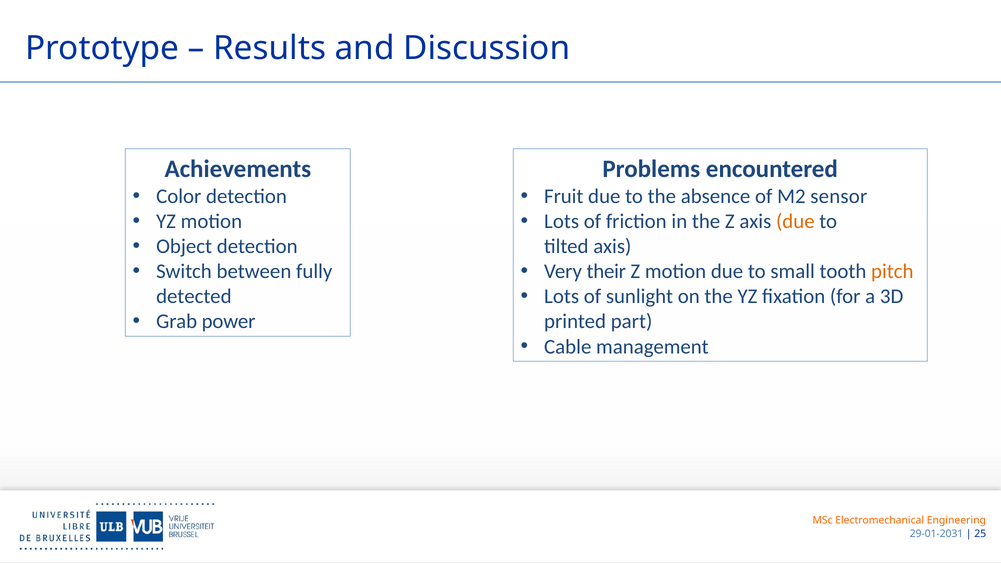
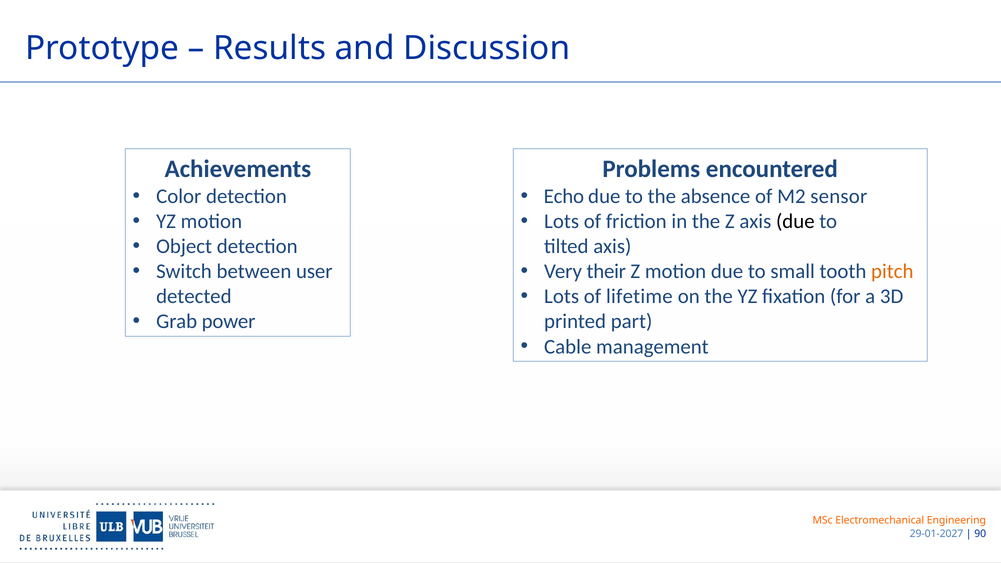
Fruit: Fruit -> Echo
due at (795, 221) colour: orange -> black
fully: fully -> user
sunlight: sunlight -> lifetime
29-01-2031: 29-01-2031 -> 29-01-2027
25: 25 -> 90
